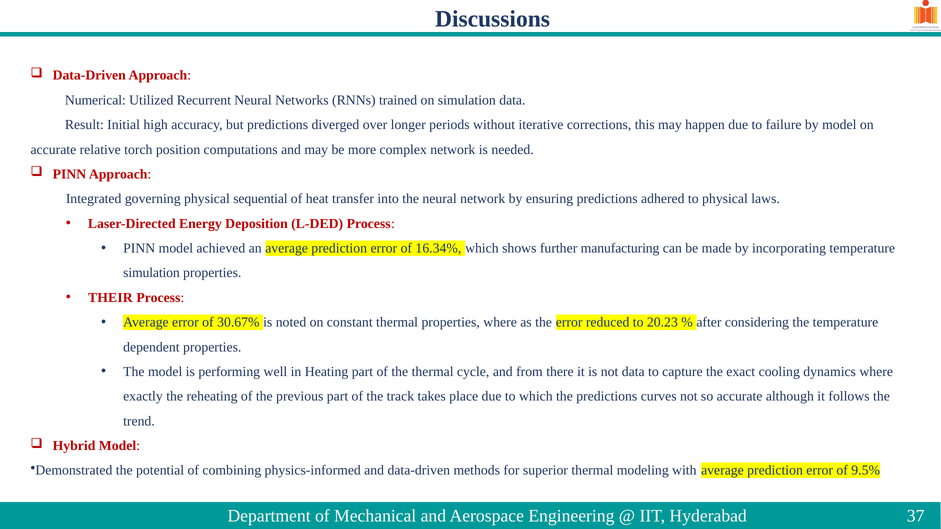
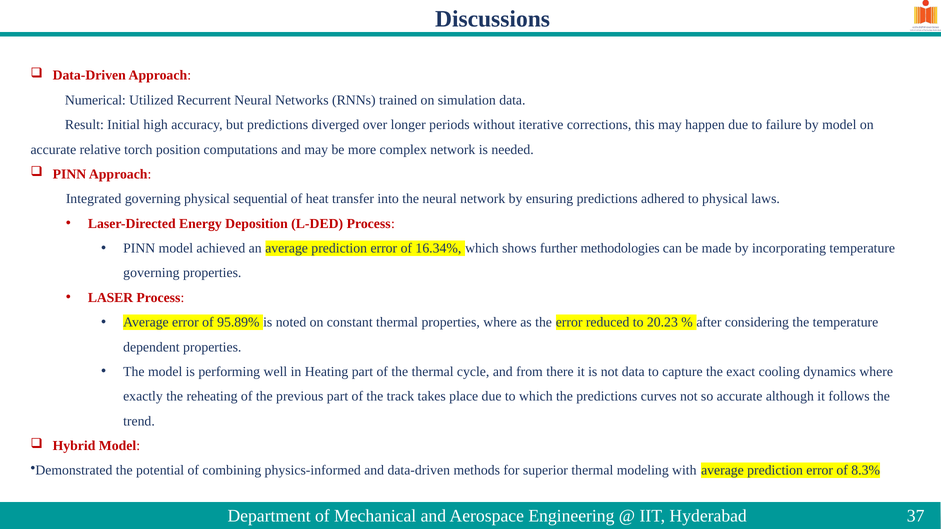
manufacturing: manufacturing -> methodologies
simulation at (152, 273): simulation -> governing
THEIR: THEIR -> LASER
30.67%: 30.67% -> 95.89%
9.5%: 9.5% -> 8.3%
